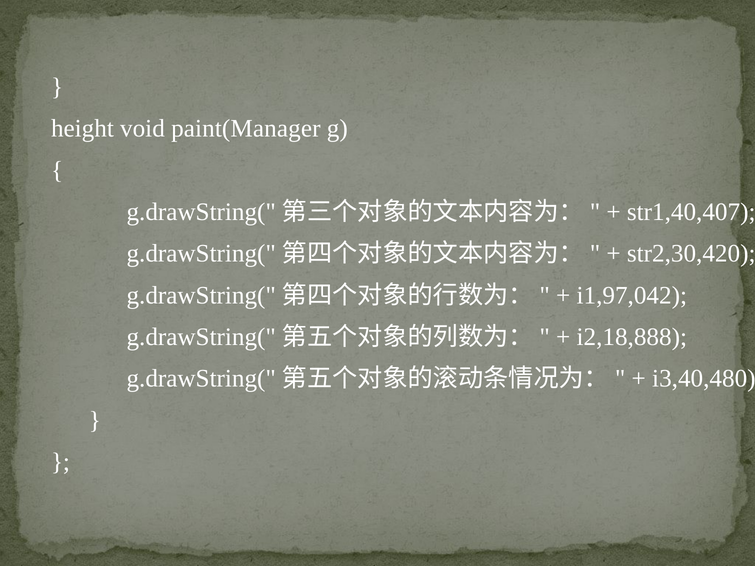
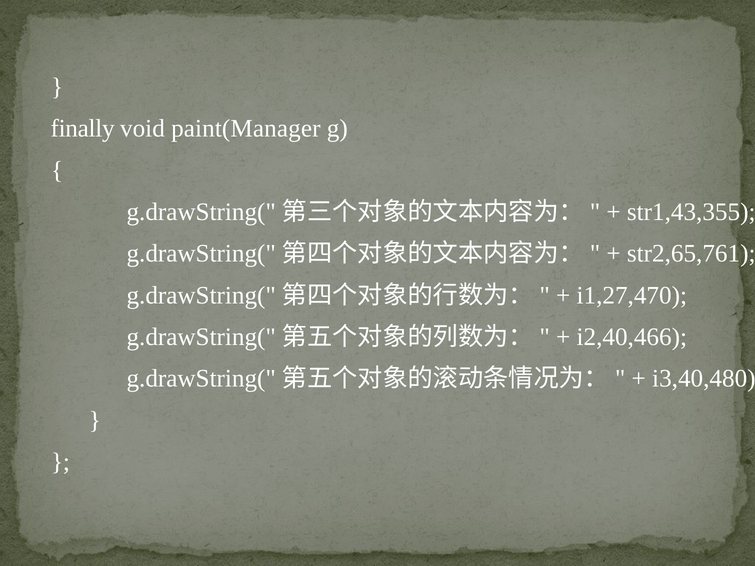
height: height -> finally
str1,40,407: str1,40,407 -> str1,43,355
str2,30,420: str2,30,420 -> str2,65,761
i1,97,042: i1,97,042 -> i1,27,470
i2,18,888: i2,18,888 -> i2,40,466
